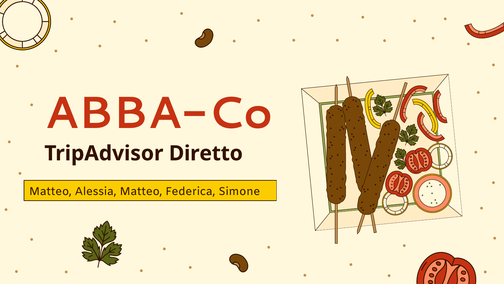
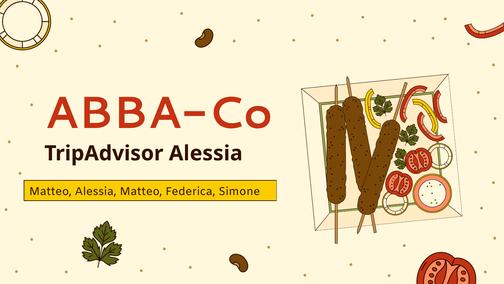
TripAdvisor Diretto: Diretto -> Alessia
